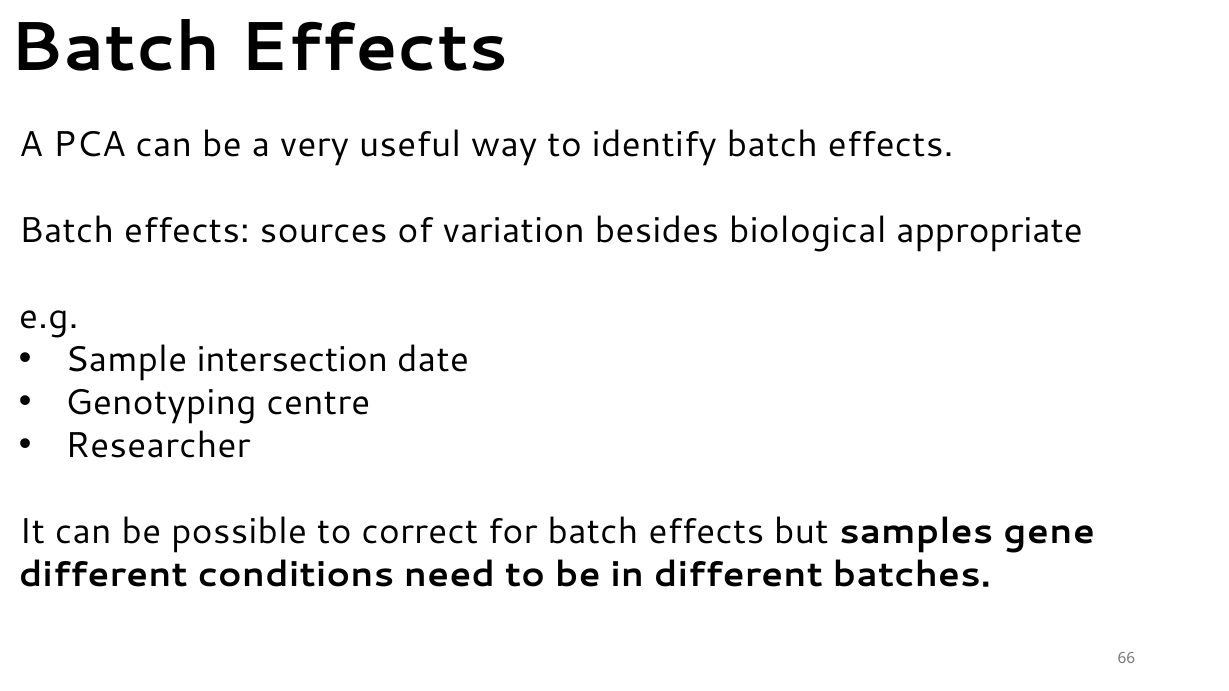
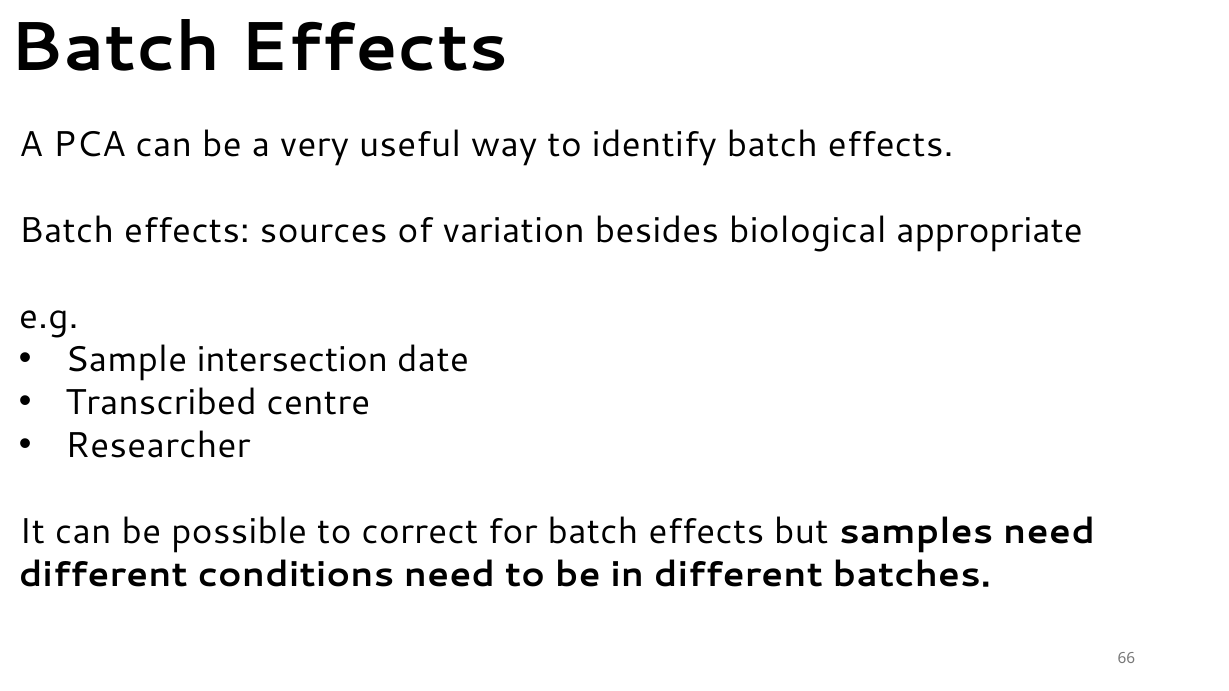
Genotyping: Genotyping -> Transcribed
samples gene: gene -> need
